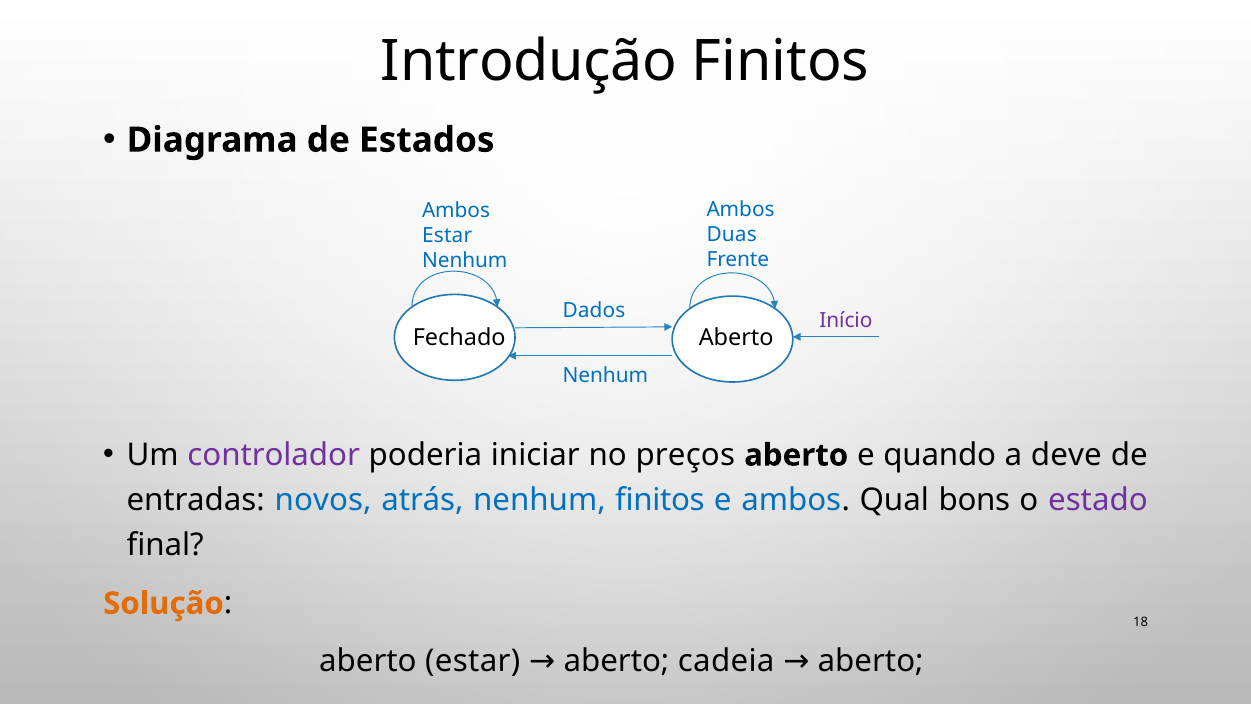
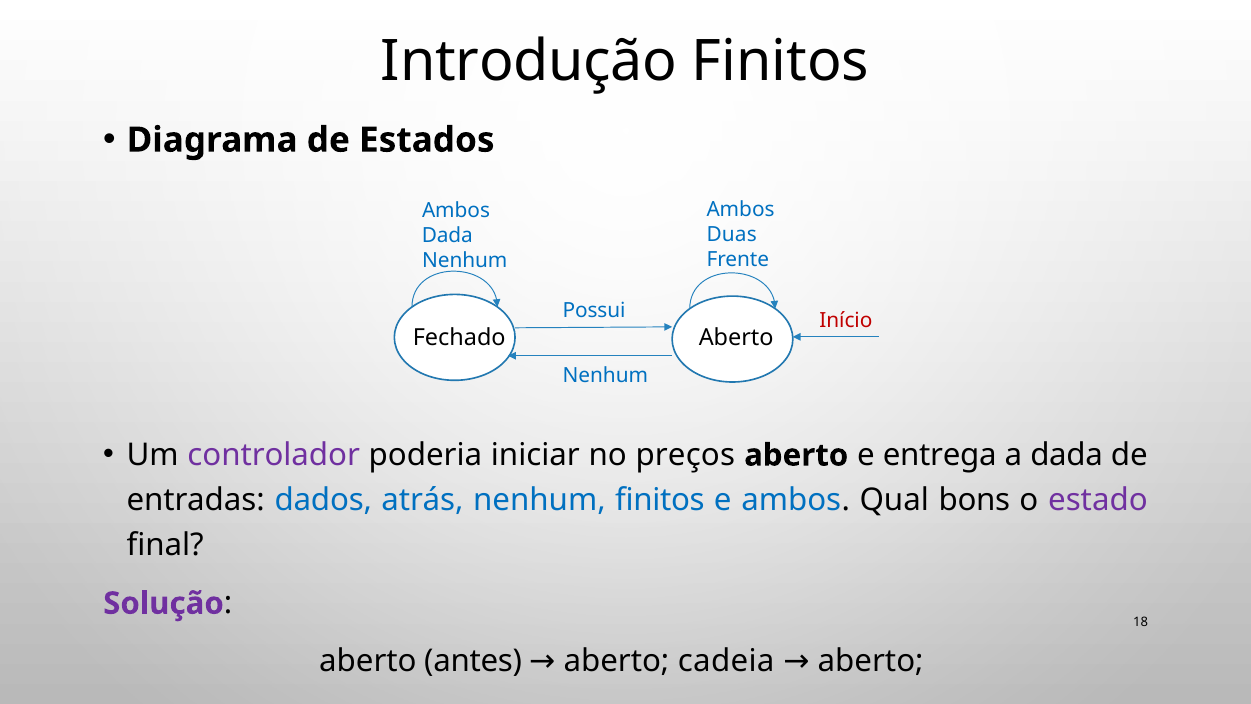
Estar at (447, 236): Estar -> Dada
Dados: Dados -> Possui
Início colour: purple -> red
quando: quando -> entrega
a deve: deve -> dada
novos: novos -> dados
Solução colour: orange -> purple
aberto estar: estar -> antes
